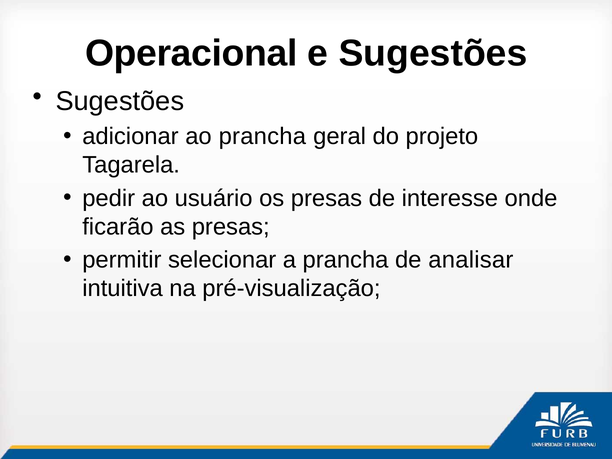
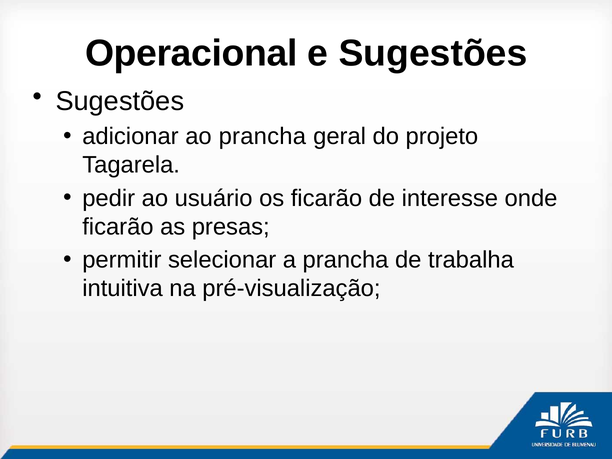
os presas: presas -> ficarão
analisar: analisar -> trabalha
